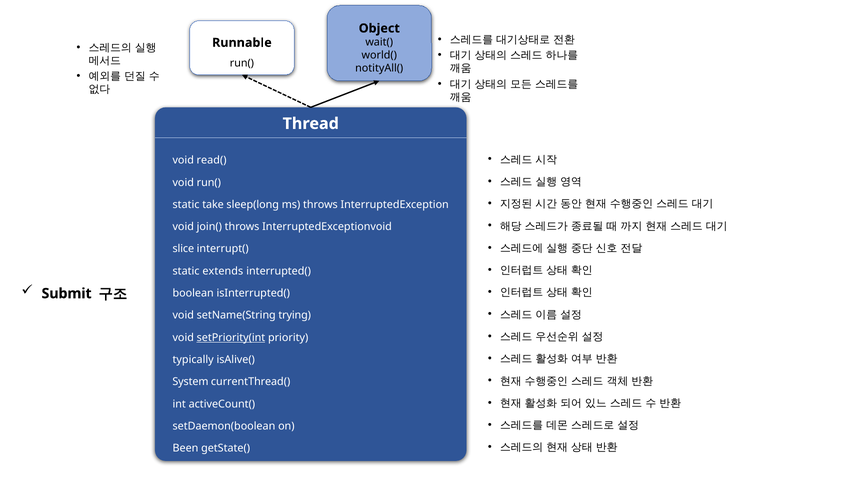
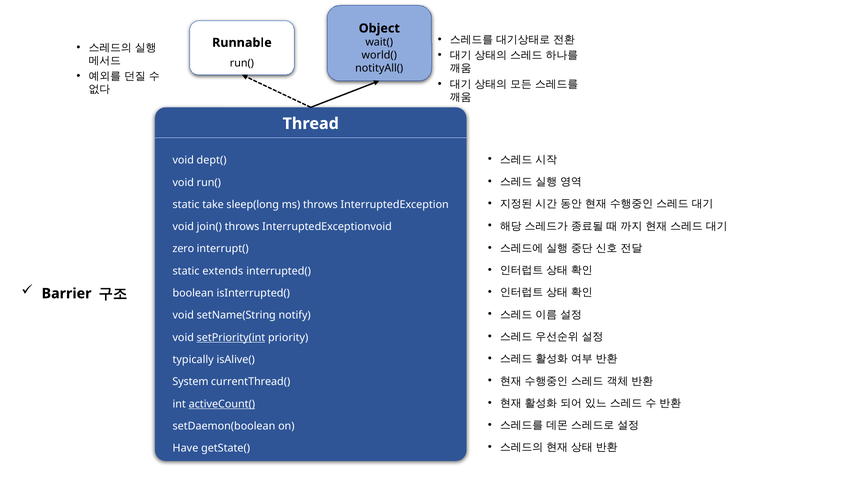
read(: read( -> dept(
slice: slice -> zero
Submit: Submit -> Barrier
trying: trying -> notify
activeCount( underline: none -> present
Been: Been -> Have
